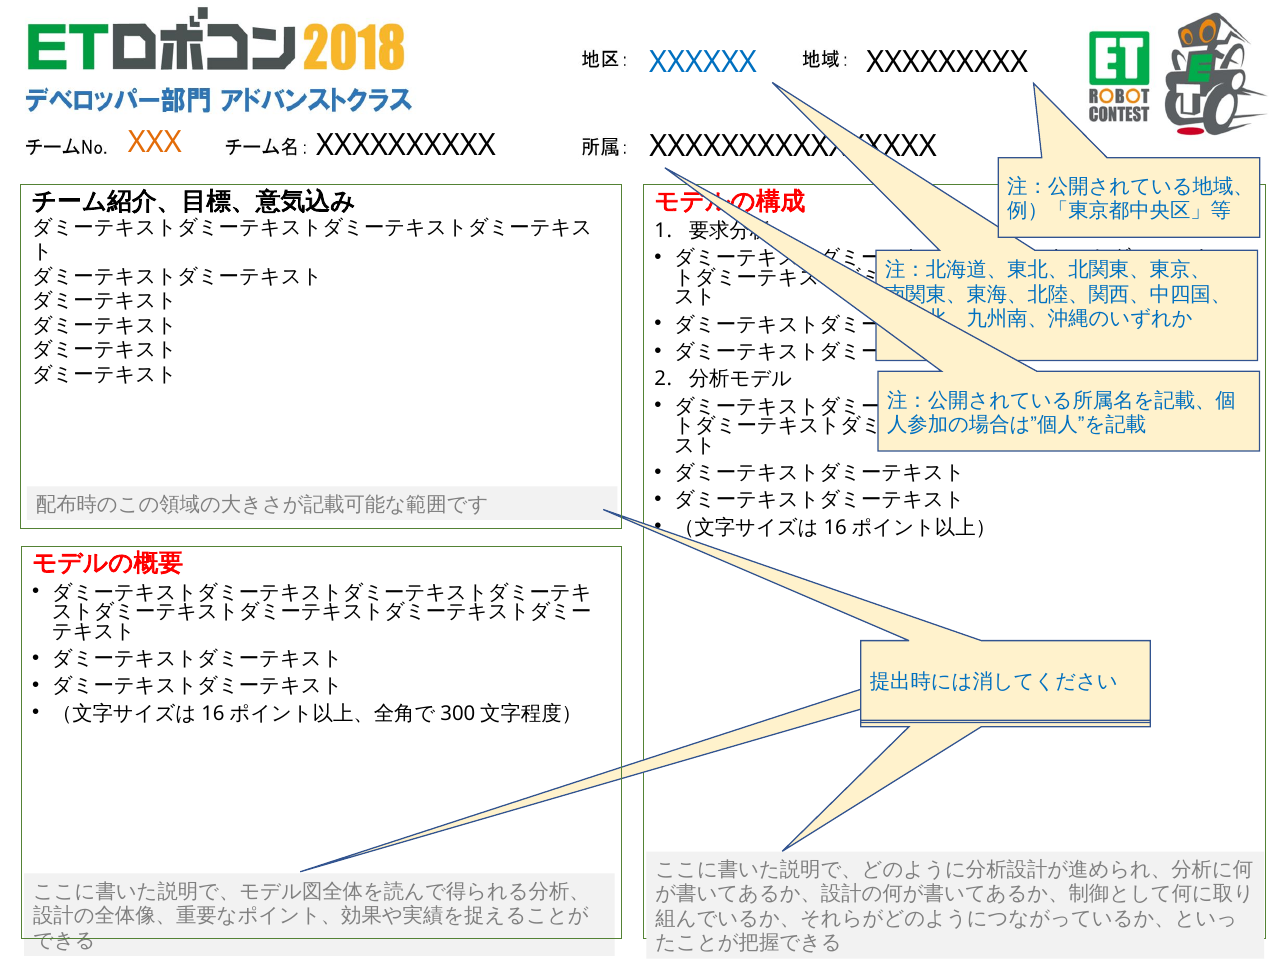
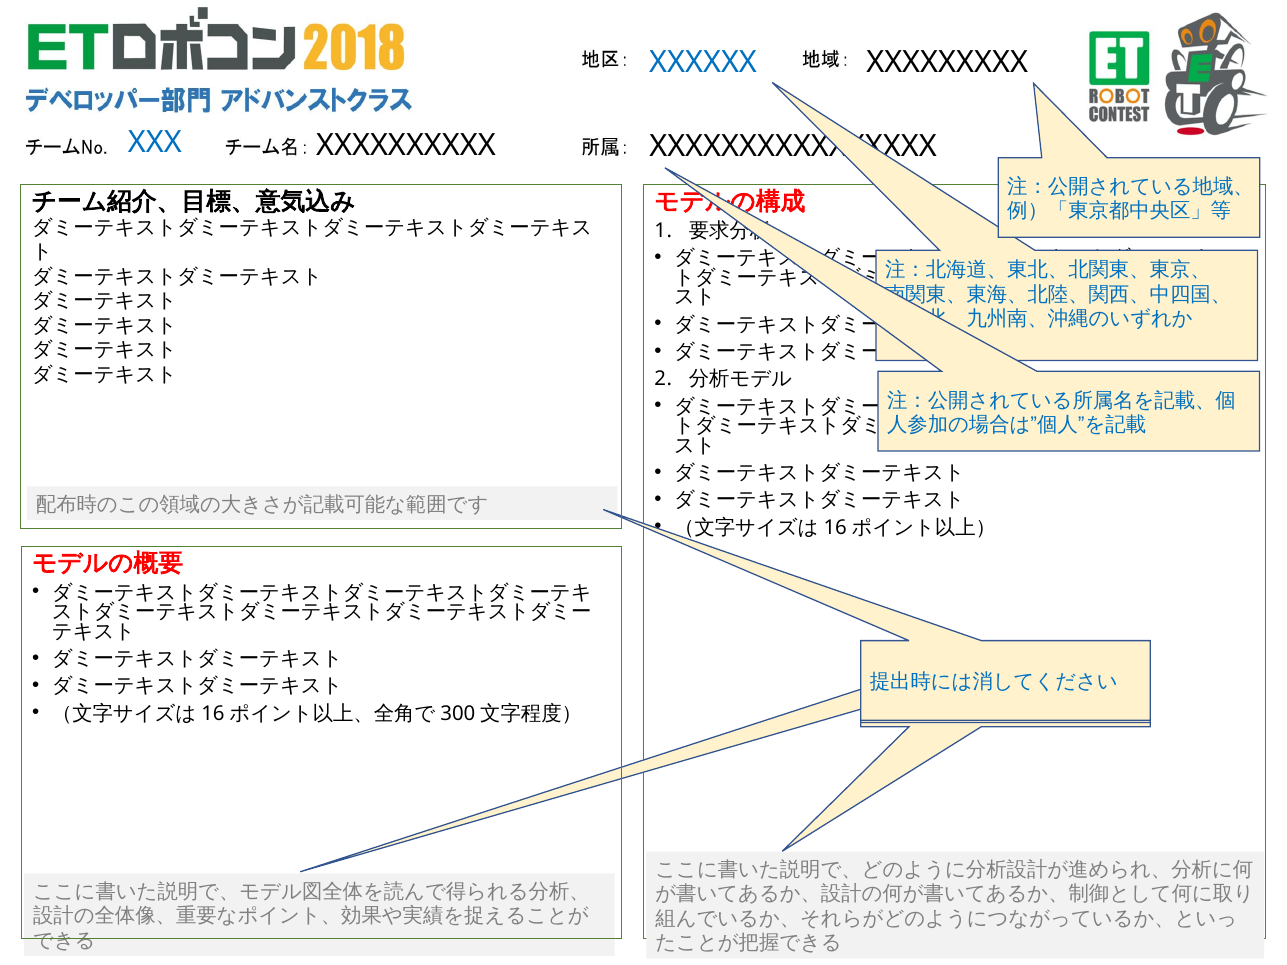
XXX colour: orange -> blue
